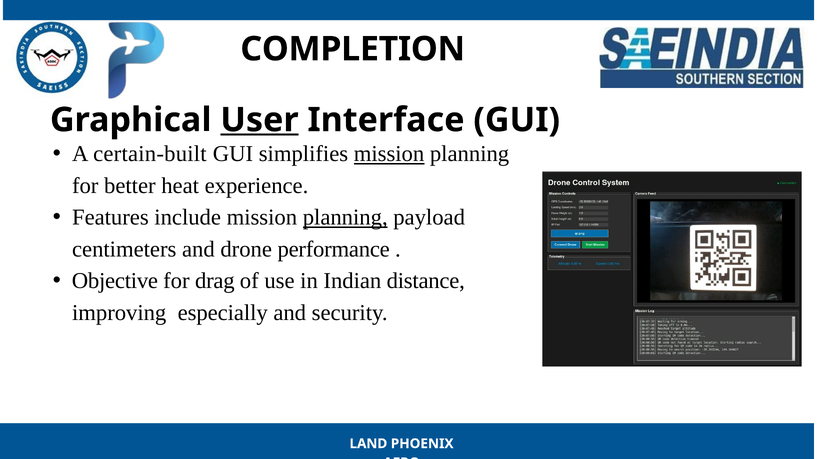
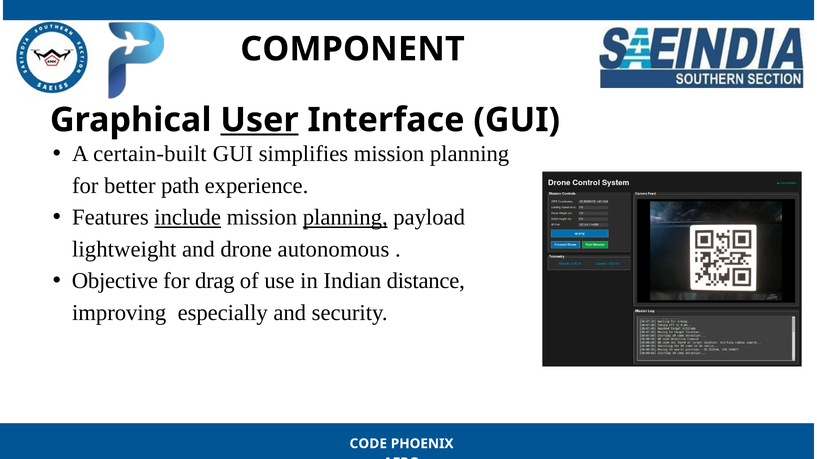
COMPLETION: COMPLETION -> COMPONENT
mission at (389, 154) underline: present -> none
heat: heat -> path
include underline: none -> present
centimeters: centimeters -> lightweight
performance: performance -> autonomous
LAND: LAND -> CODE
